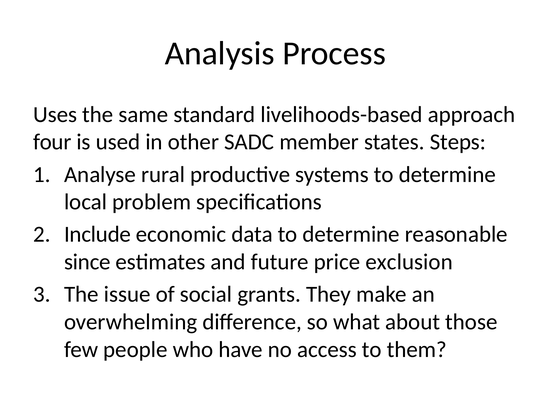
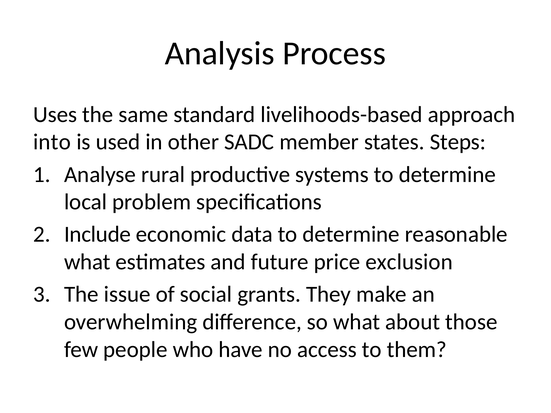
four: four -> into
since at (87, 262): since -> what
